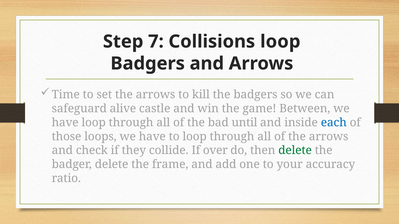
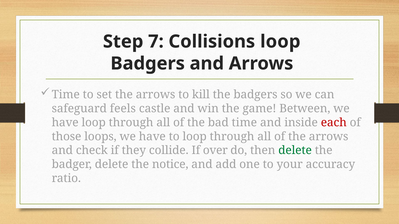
alive: alive -> feels
bad until: until -> time
each colour: blue -> red
frame: frame -> notice
